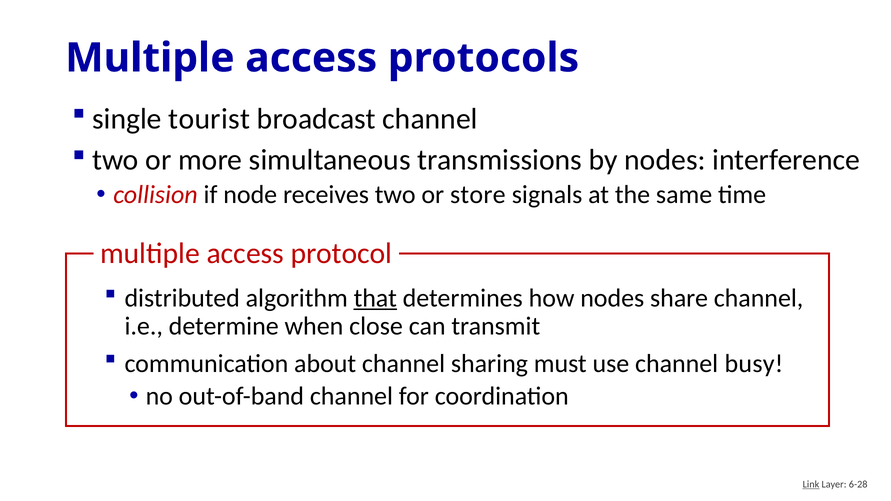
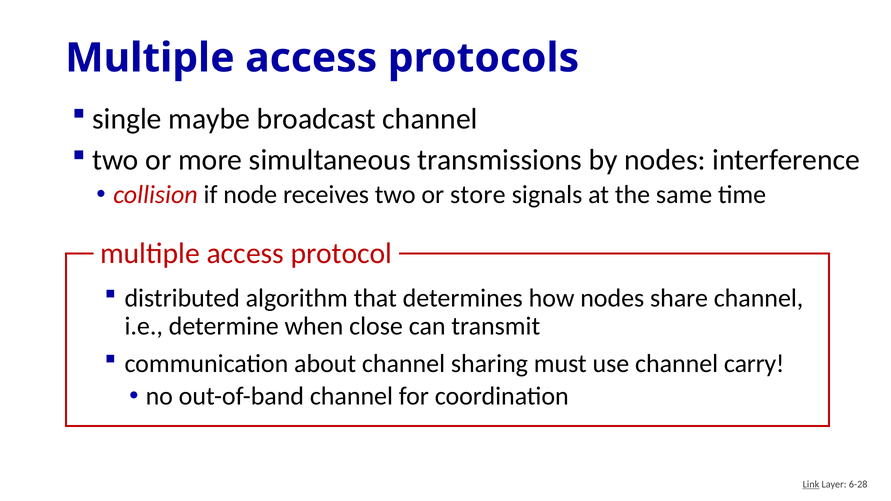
tourist: tourist -> maybe
that underline: present -> none
busy: busy -> carry
